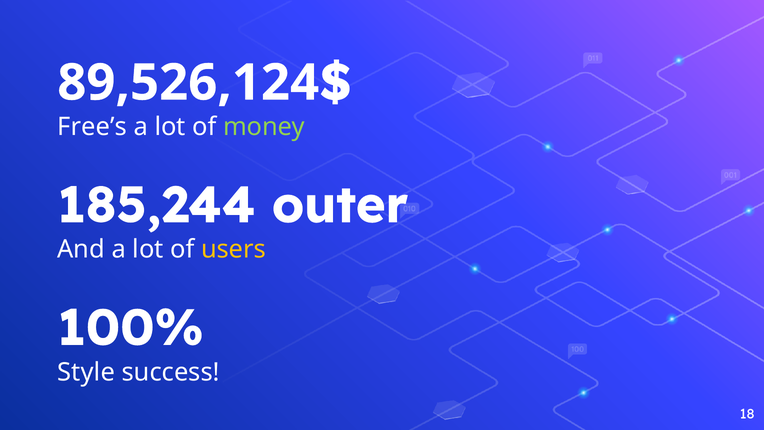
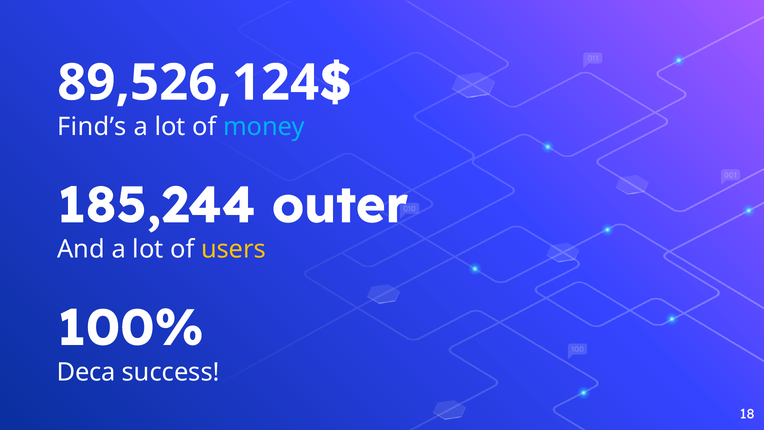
Free’s: Free’s -> Find’s
money colour: light green -> light blue
Style: Style -> Deca
